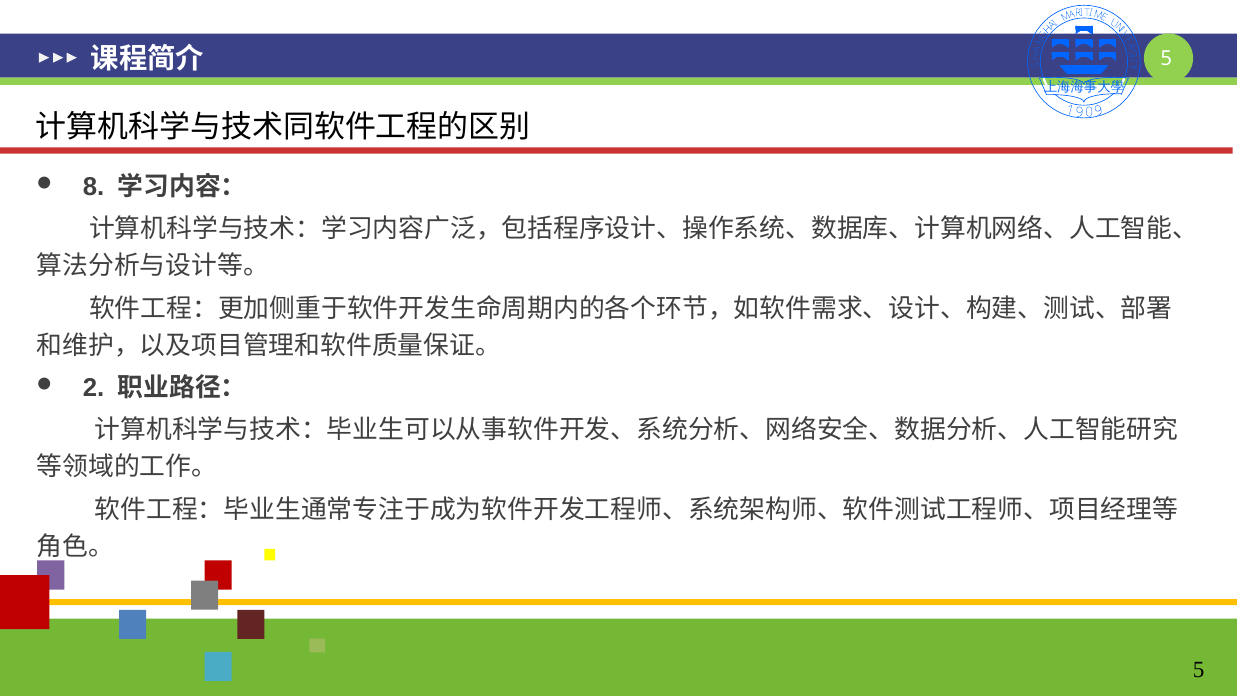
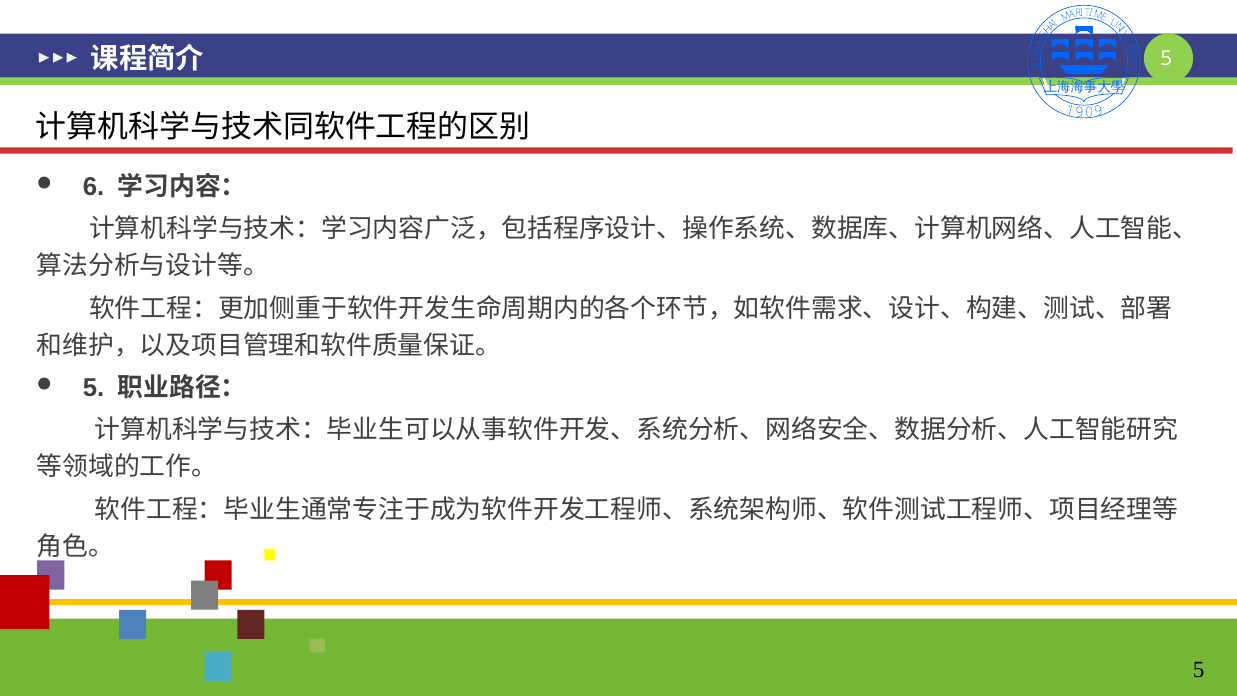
8: 8 -> 6
2 at (94, 388): 2 -> 5
